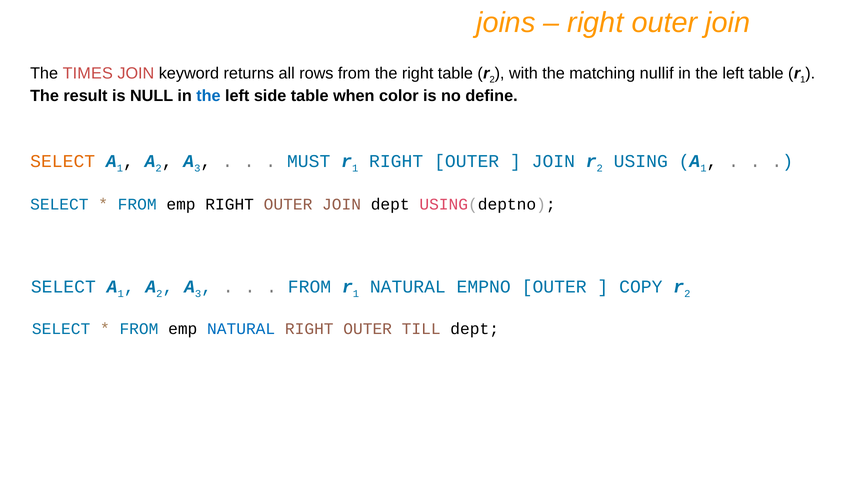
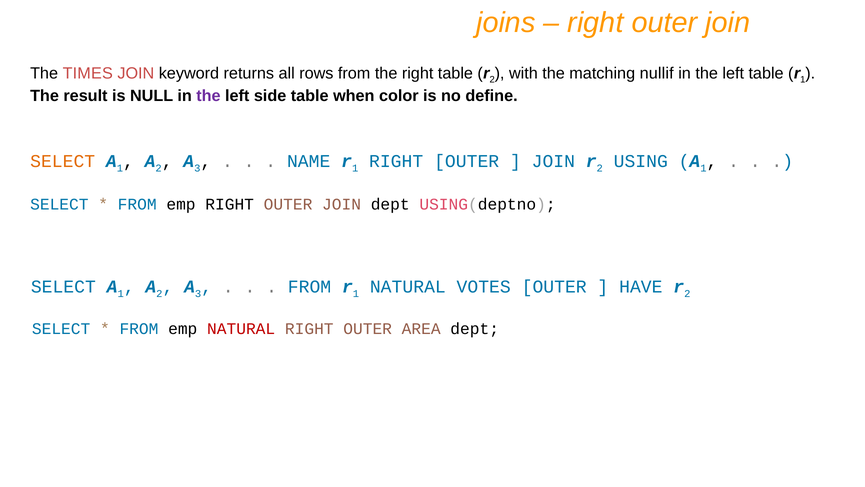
the at (208, 96) colour: blue -> purple
MUST: MUST -> NAME
EMPNO: EMPNO -> VOTES
COPY: COPY -> HAVE
NATURAL at (241, 329) colour: blue -> red
TILL: TILL -> AREA
